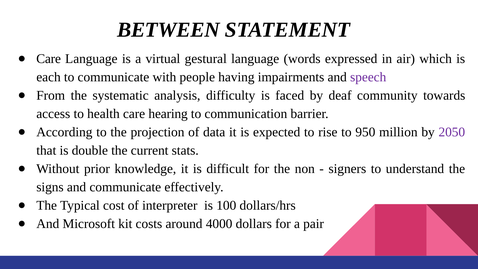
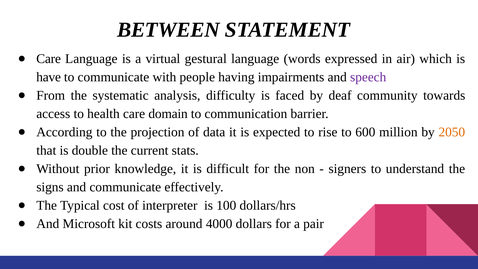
each: each -> have
hearing: hearing -> domain
950: 950 -> 600
2050 colour: purple -> orange
